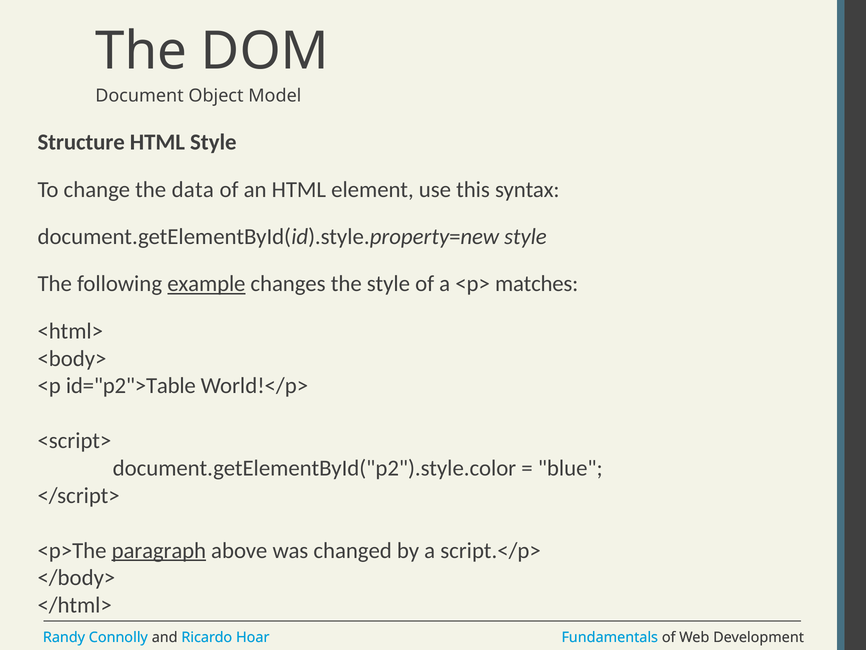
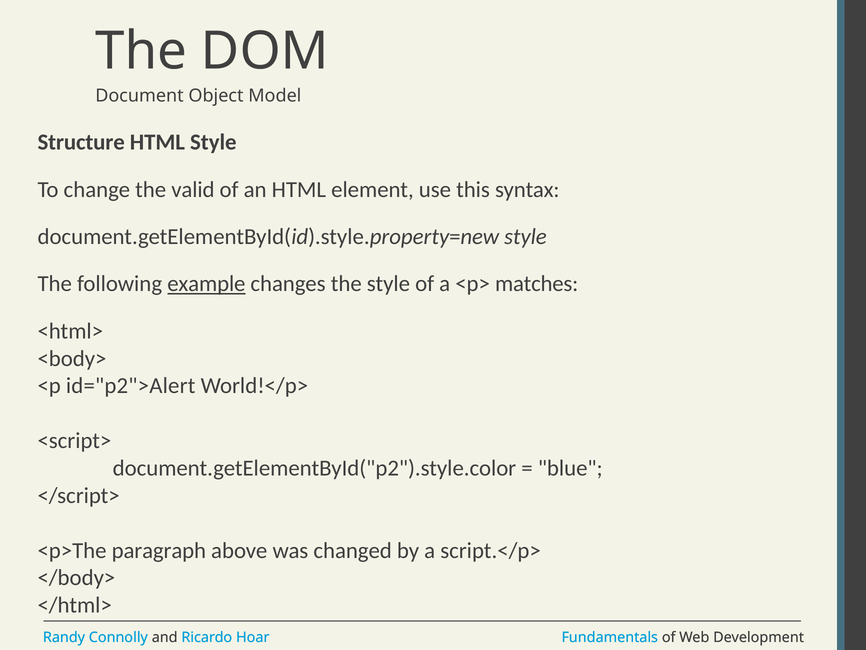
data: data -> valid
id="p2">Table: id="p2">Table -> id="p2">Alert
paragraph underline: present -> none
